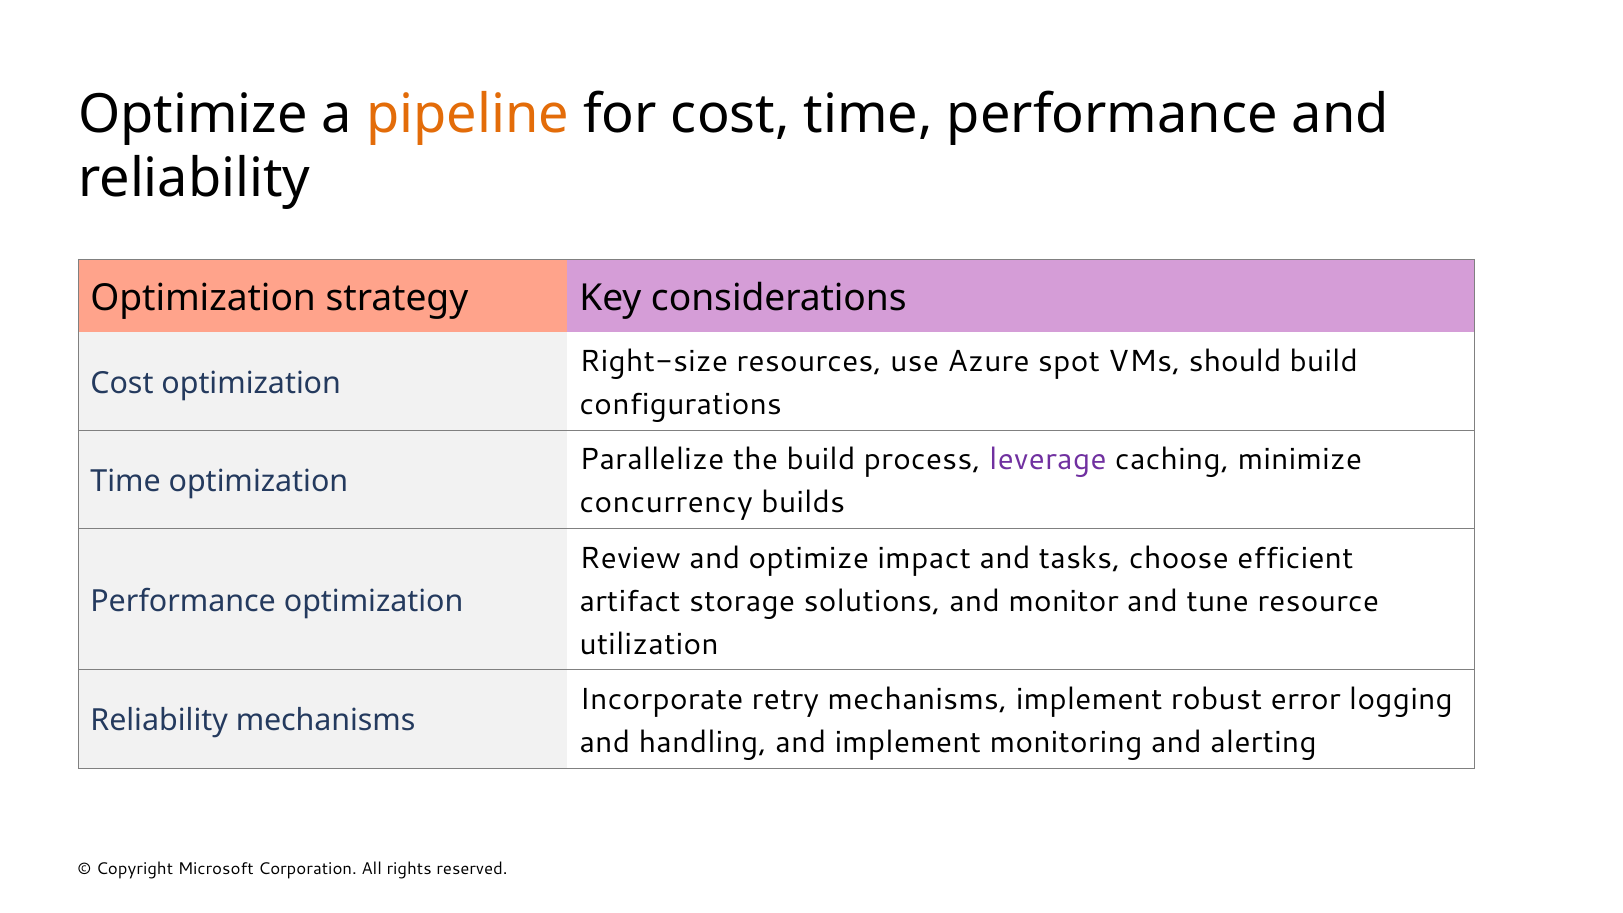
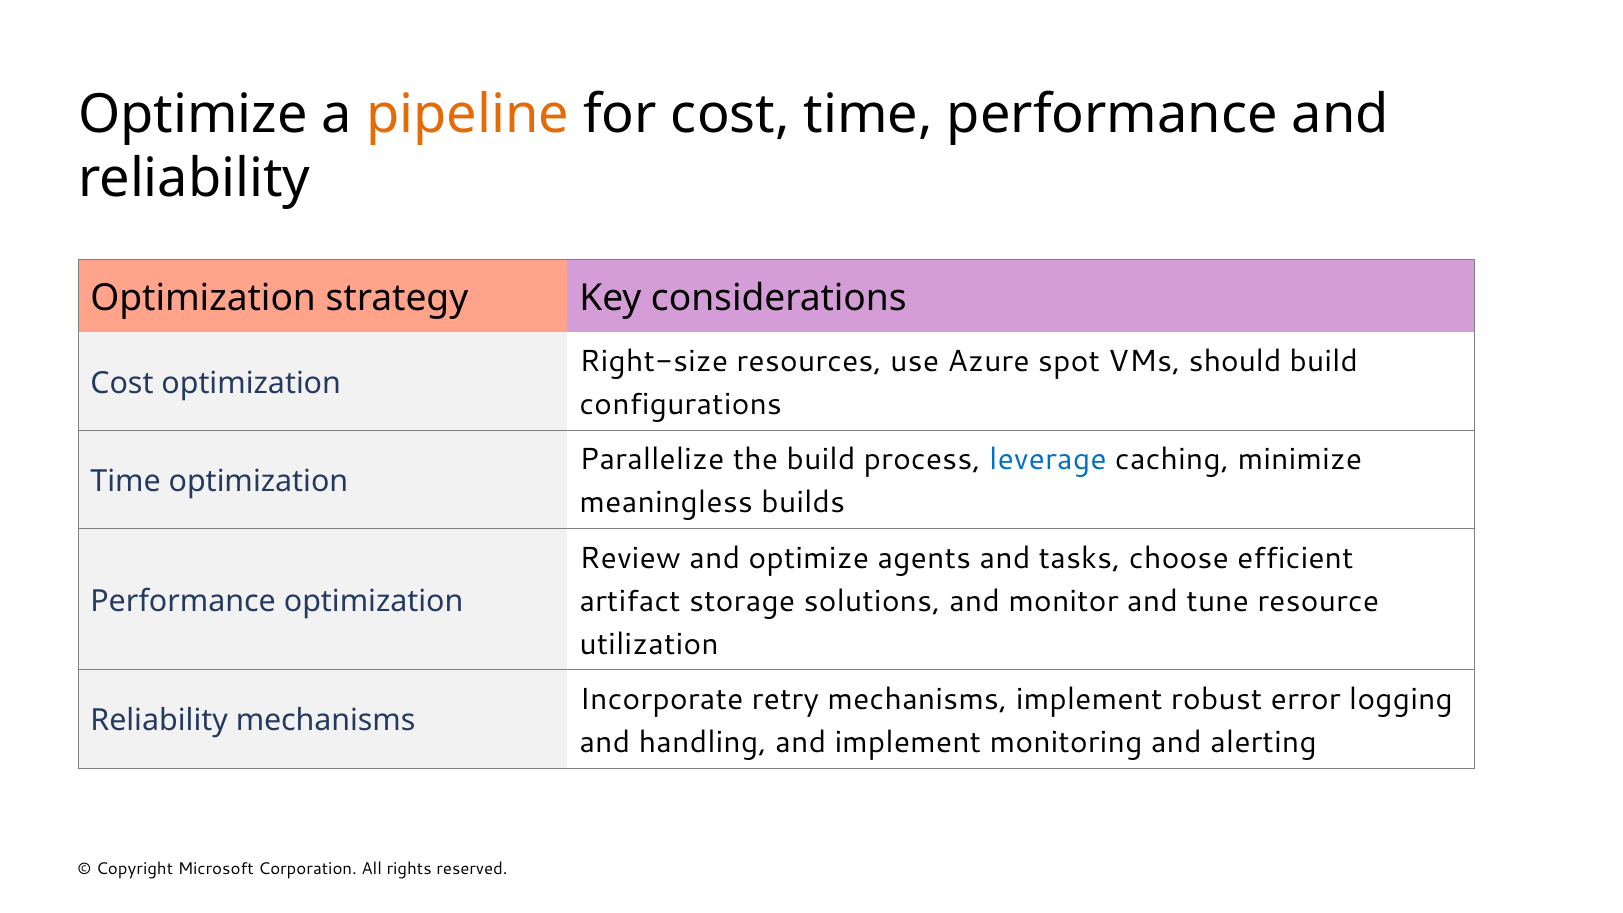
leverage colour: purple -> blue
concurrency: concurrency -> meaningless
impact: impact -> agents
